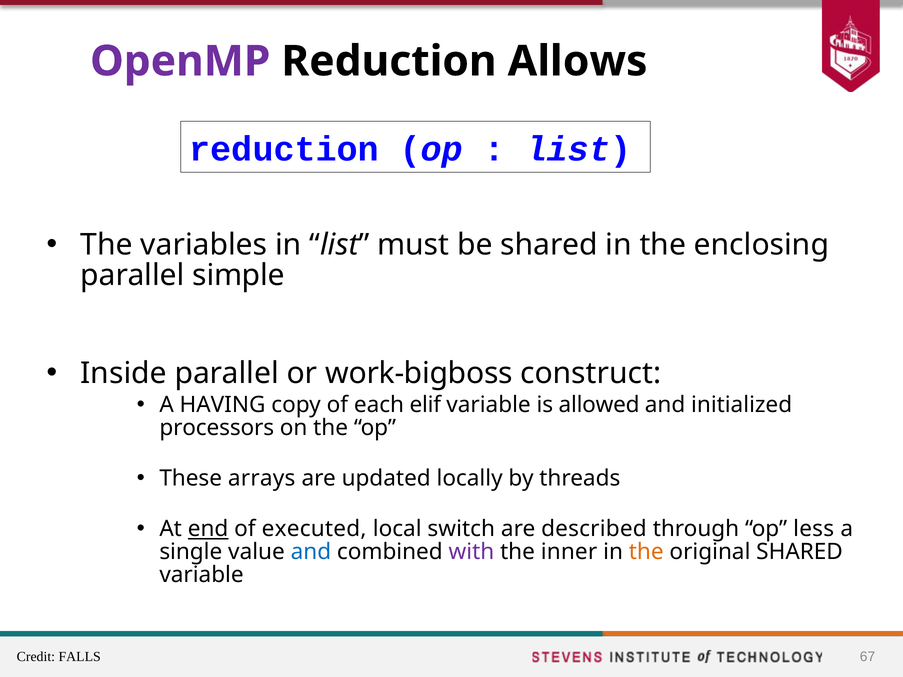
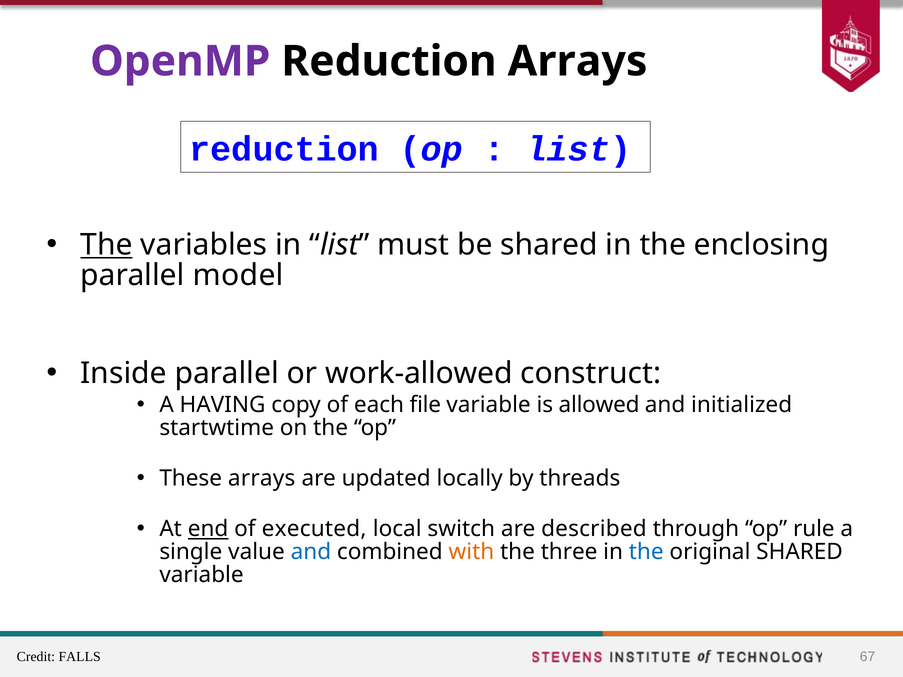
Reduction Allows: Allows -> Arrays
The at (107, 245) underline: none -> present
simple: simple -> model
work-bigboss: work-bigboss -> work-allowed
elif: elif -> file
processors: processors -> startwtime
less: less -> rule
with colour: purple -> orange
inner: inner -> three
the at (646, 552) colour: orange -> blue
